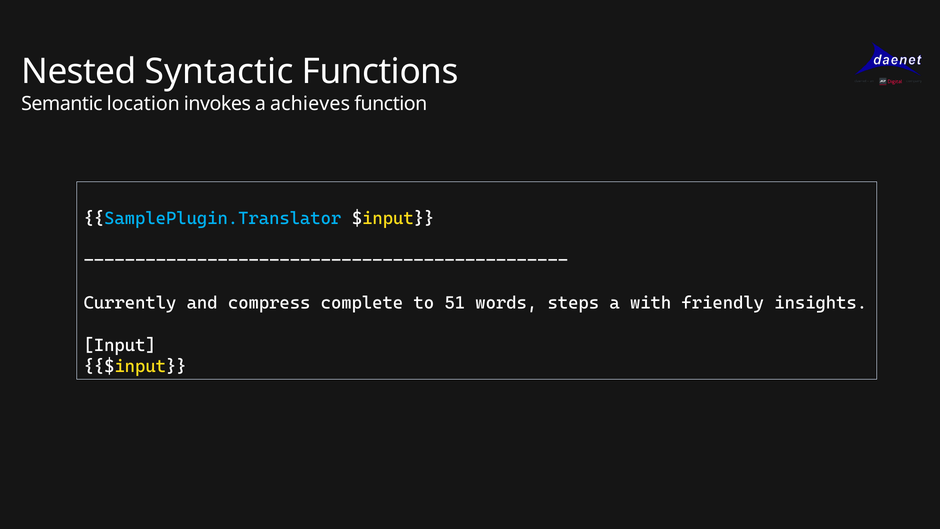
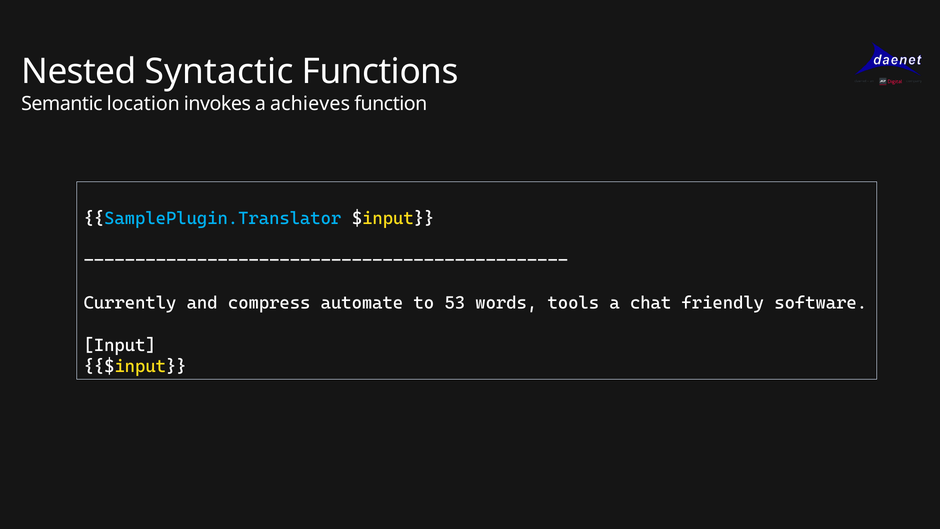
complete: complete -> automate
51: 51 -> 53
steps: steps -> tools
with: with -> chat
insights: insights -> software
